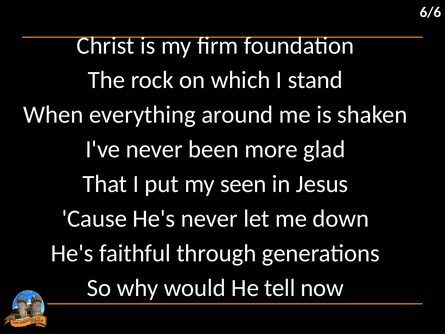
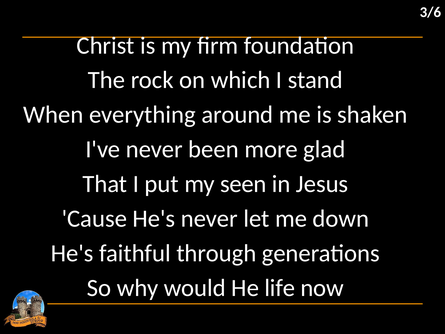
6/6: 6/6 -> 3/6
tell: tell -> life
